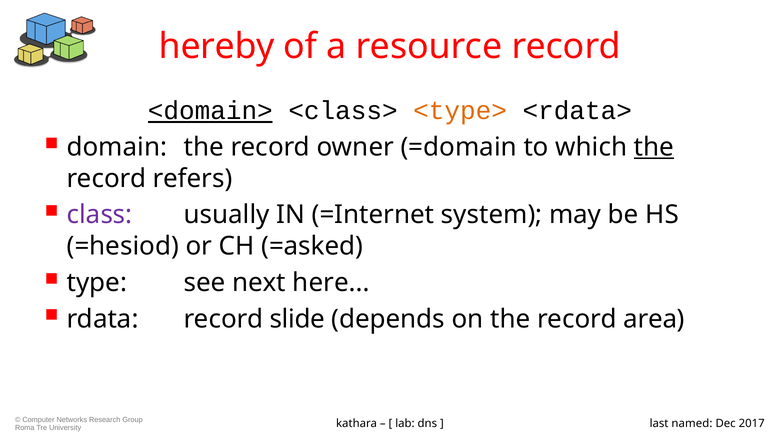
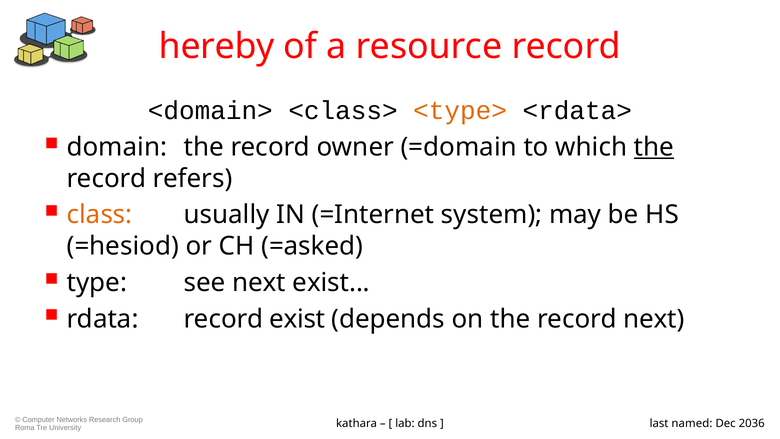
<domain> underline: present -> none
class colour: purple -> orange
next here: here -> exist
record slide: slide -> exist
record area: area -> next
2017: 2017 -> 2036
